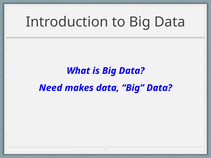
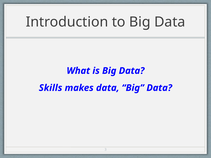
Need: Need -> Skills
